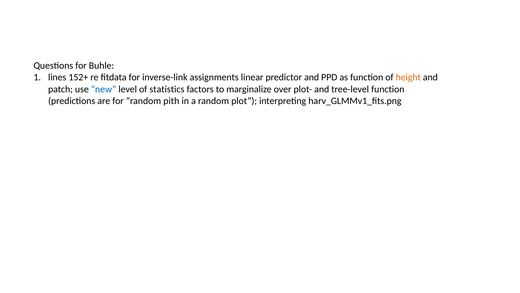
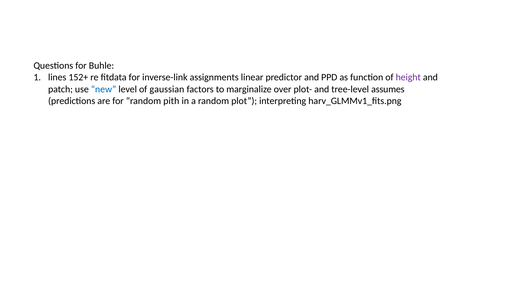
height colour: orange -> purple
statistics: statistics -> gaussian
tree-level function: function -> assumes
